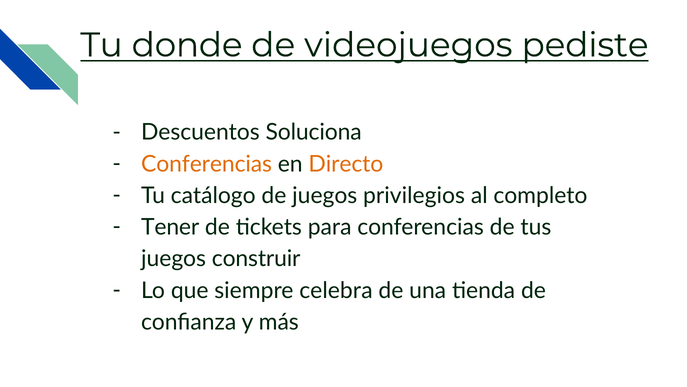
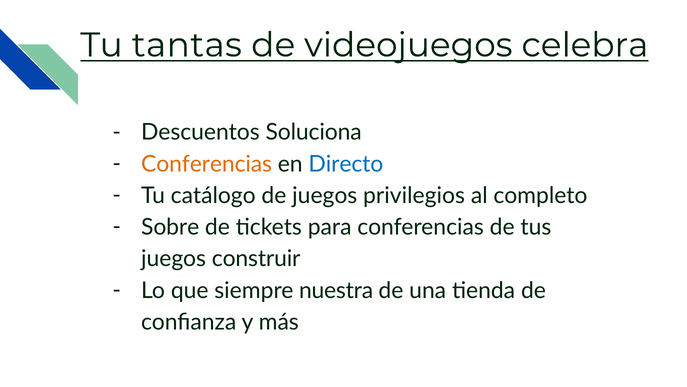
donde: donde -> tantas
pediste: pediste -> celebra
Directo colour: orange -> blue
Tener: Tener -> Sobre
celebra: celebra -> nuestra
